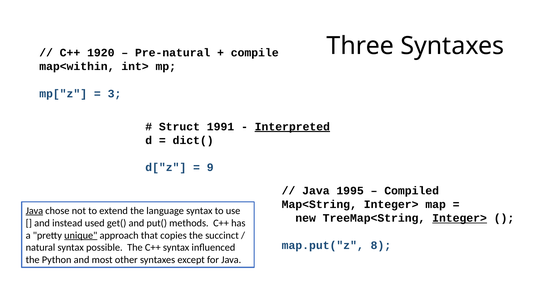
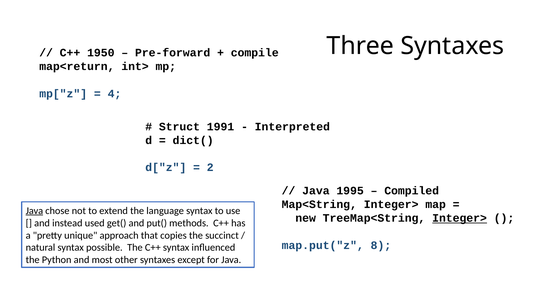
1920: 1920 -> 1950
Pre-natural: Pre-natural -> Pre-forward
map<within: map<within -> map<return
3: 3 -> 4
Interpreted underline: present -> none
9: 9 -> 2
unique underline: present -> none
